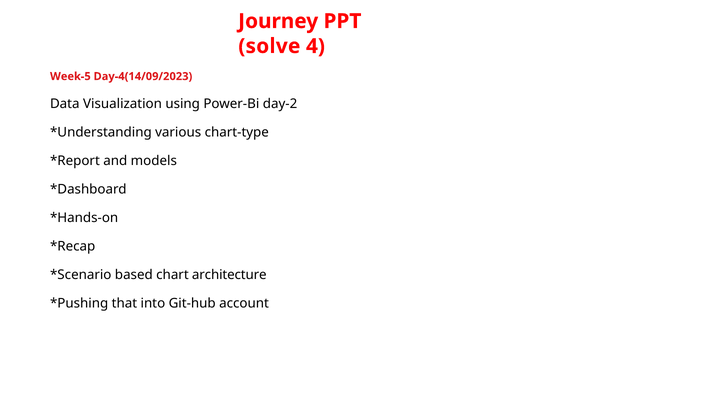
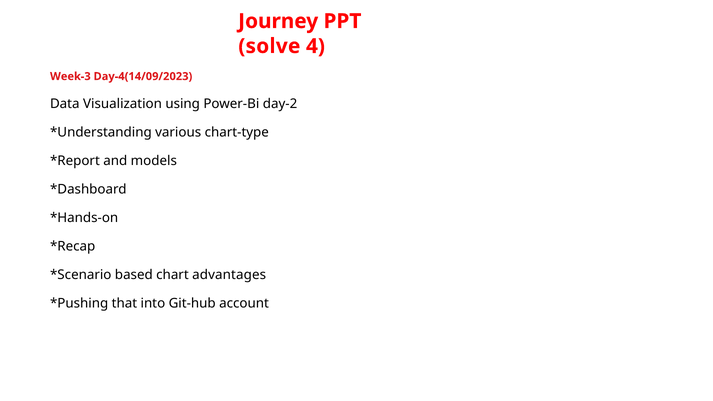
Week-5: Week-5 -> Week-3
architecture: architecture -> advantages
